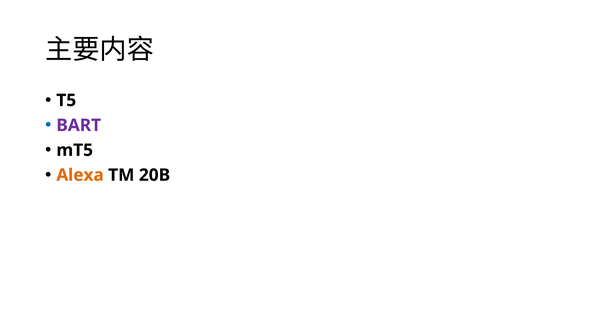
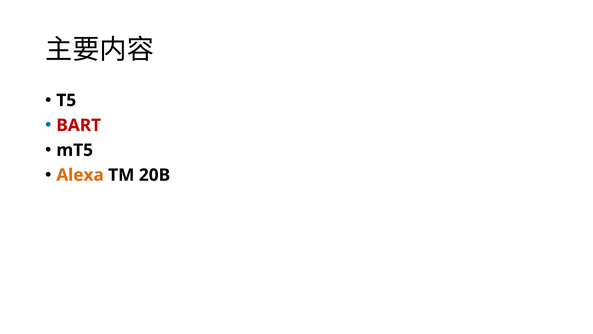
BART colour: purple -> red
